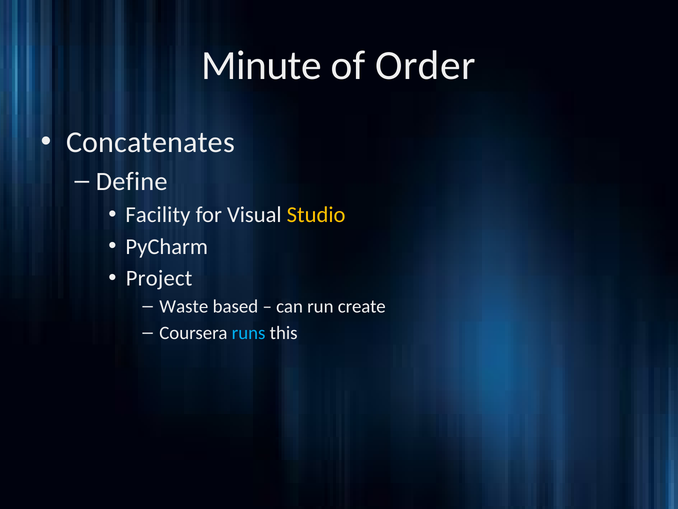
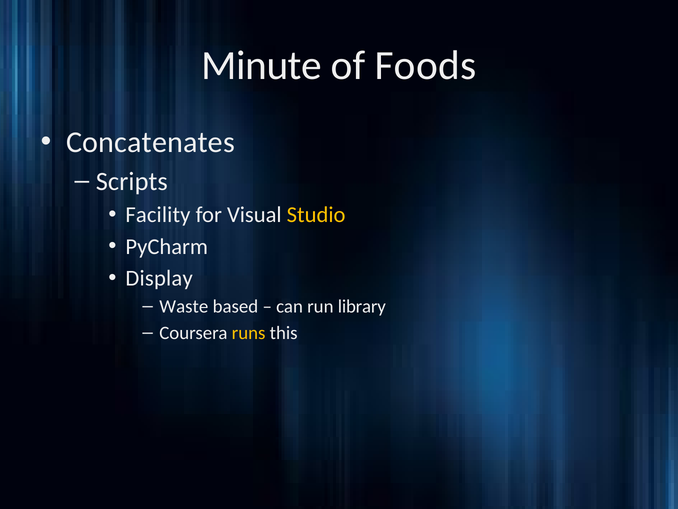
Order: Order -> Foods
Define: Define -> Scripts
Project: Project -> Display
create: create -> library
runs colour: light blue -> yellow
